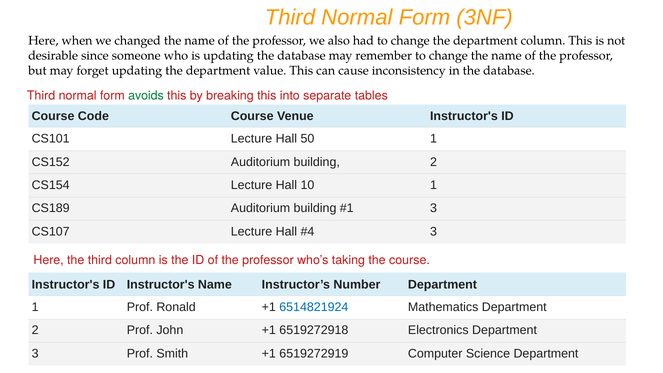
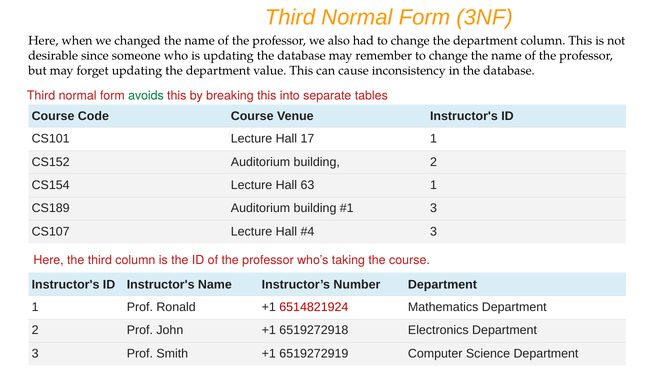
50: 50 -> 17
10: 10 -> 63
6514821924 colour: blue -> red
